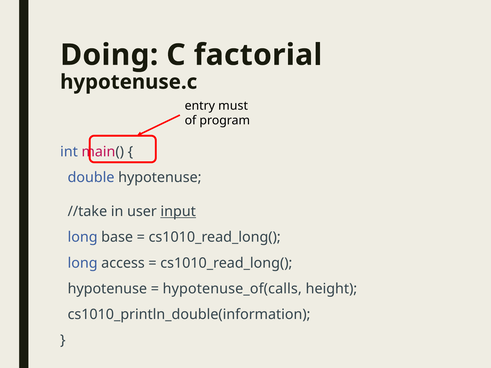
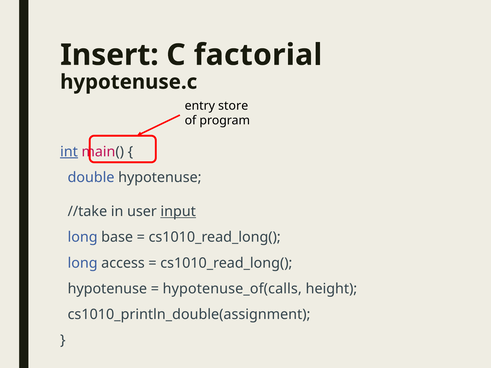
Doing: Doing -> Insert
must: must -> store
int underline: none -> present
cs1010_println_double(information: cs1010_println_double(information -> cs1010_println_double(assignment
